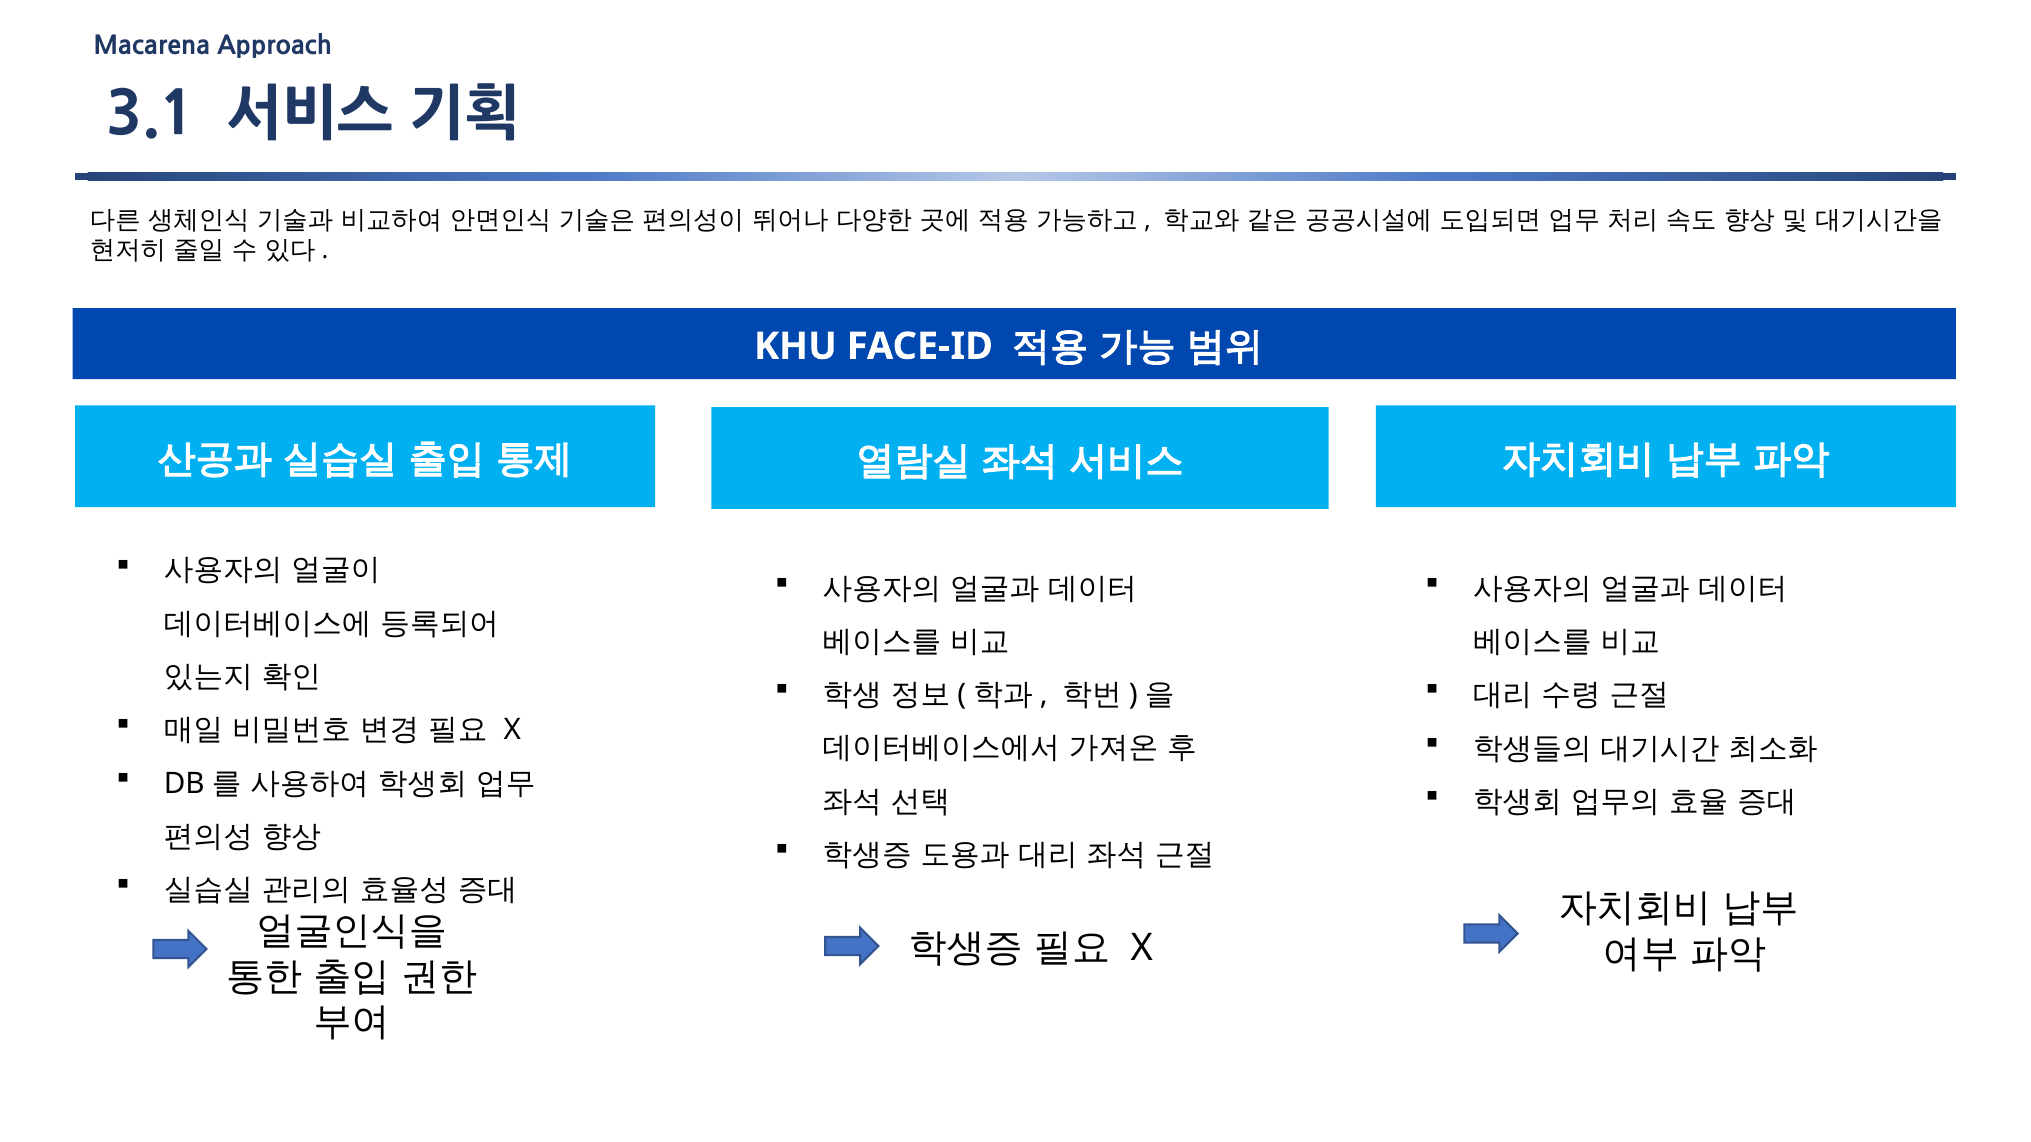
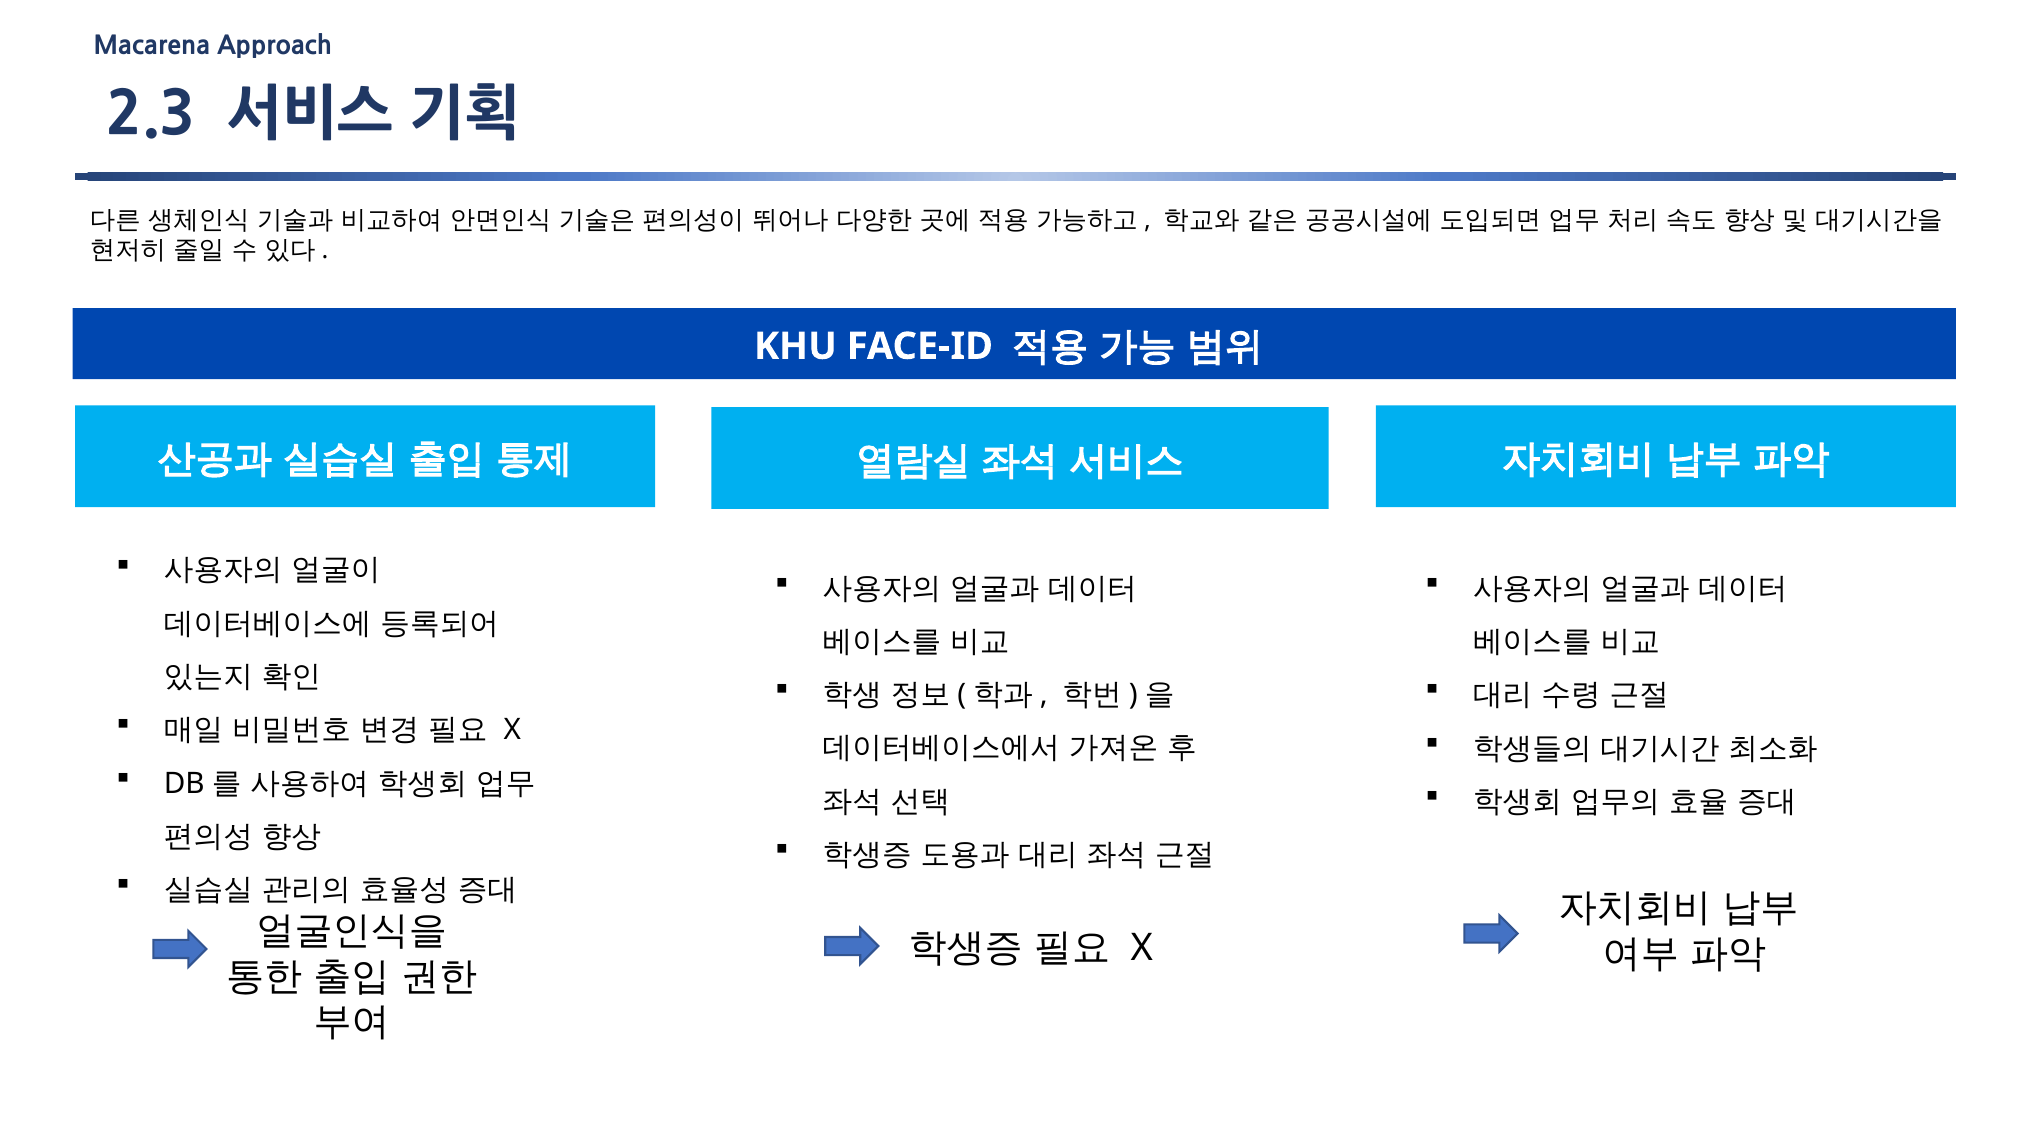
3.1: 3.1 -> 2.3
